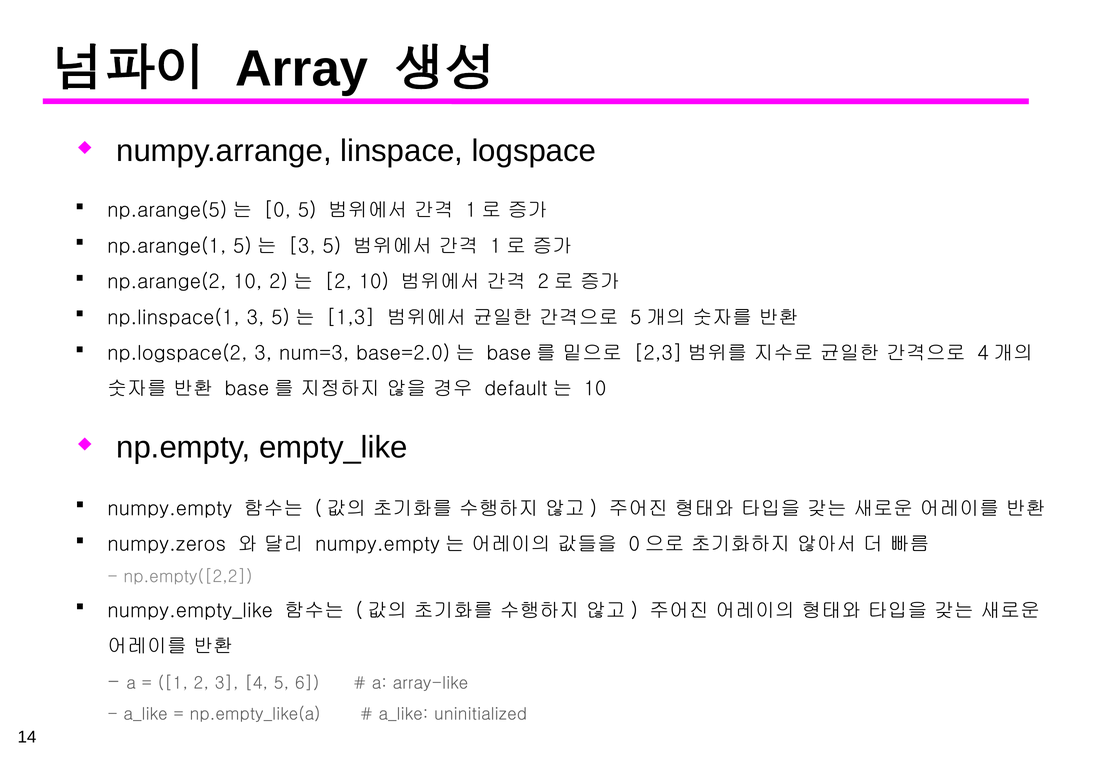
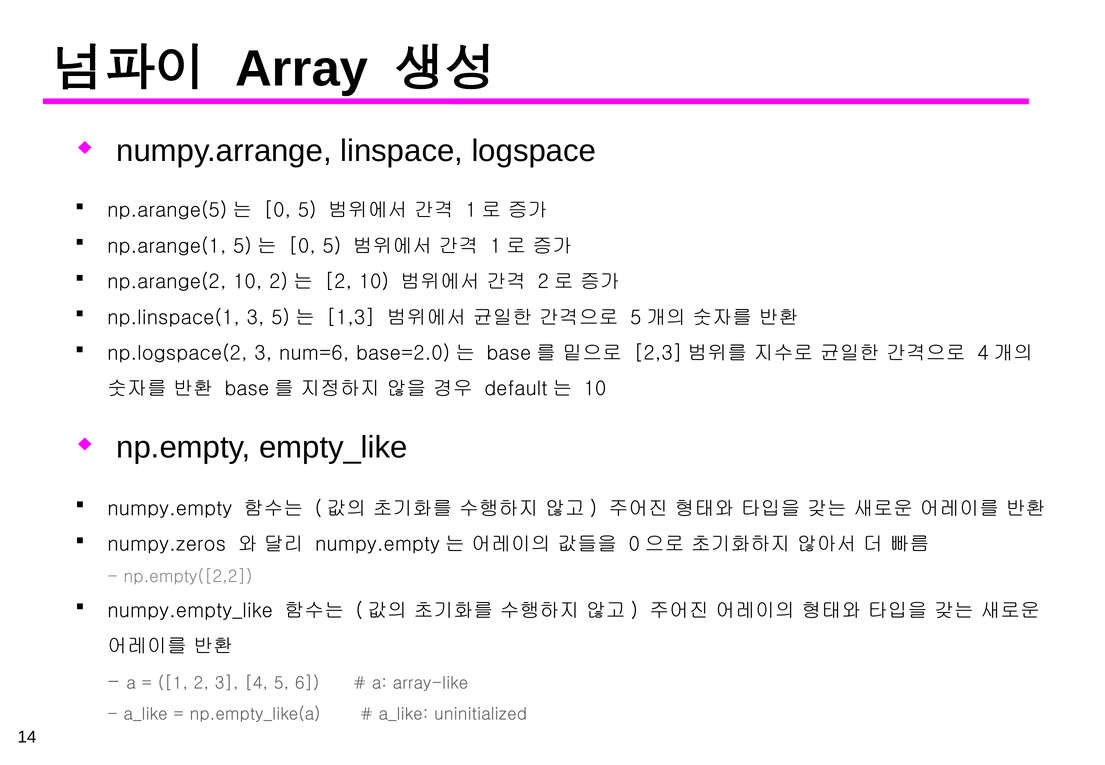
3 at (302, 246): 3 -> 0
num=3: num=3 -> num=6
